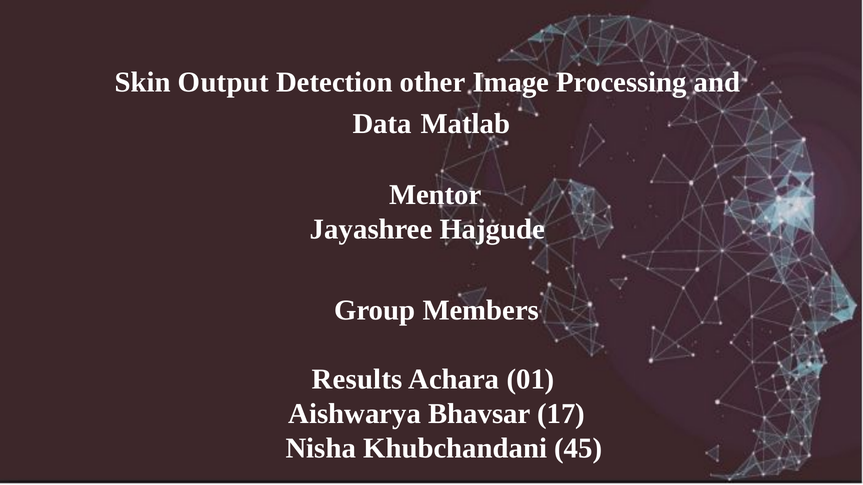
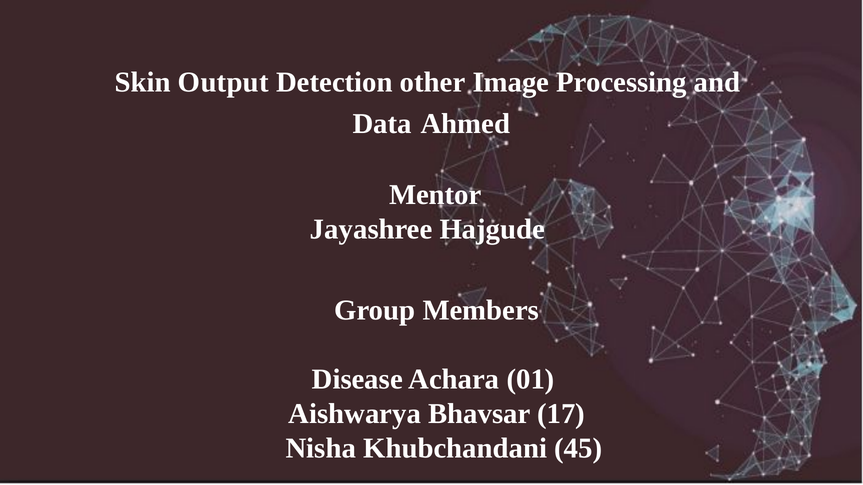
Matlab: Matlab -> Ahmed
Results: Results -> Disease
